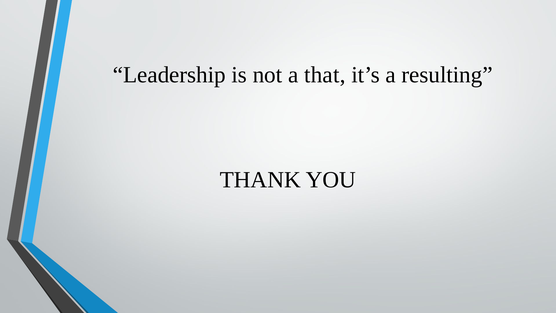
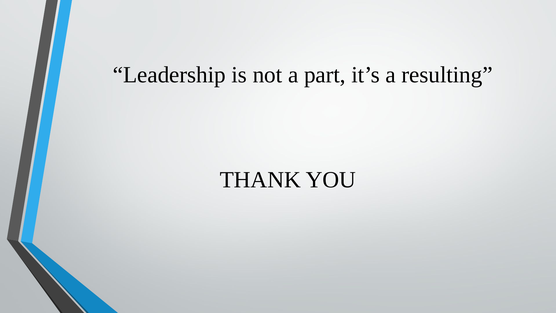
that: that -> part
